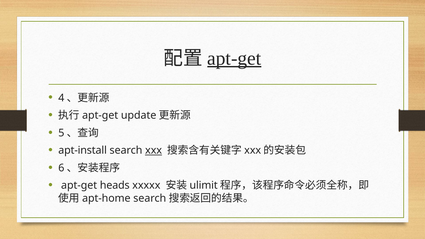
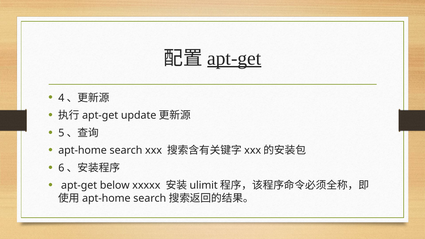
apt-install at (83, 150): apt-install -> apt-home
xxx at (154, 150) underline: present -> none
heads: heads -> below
